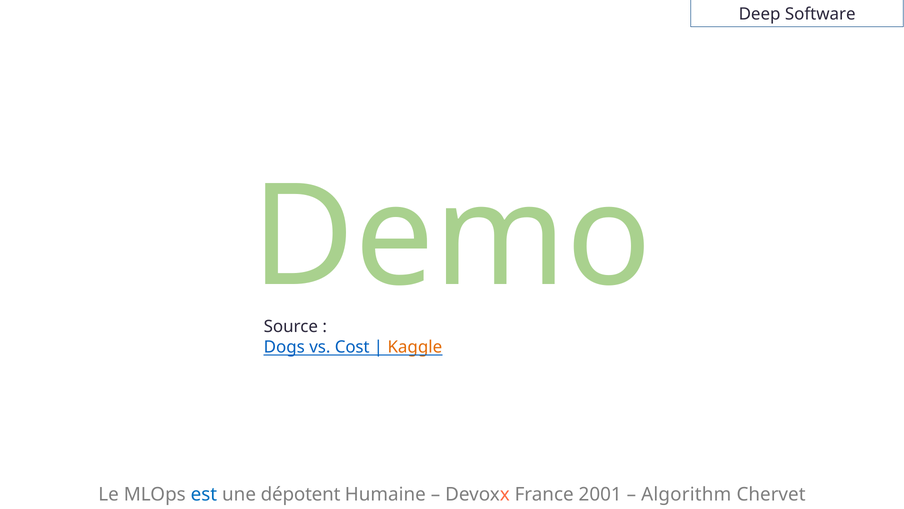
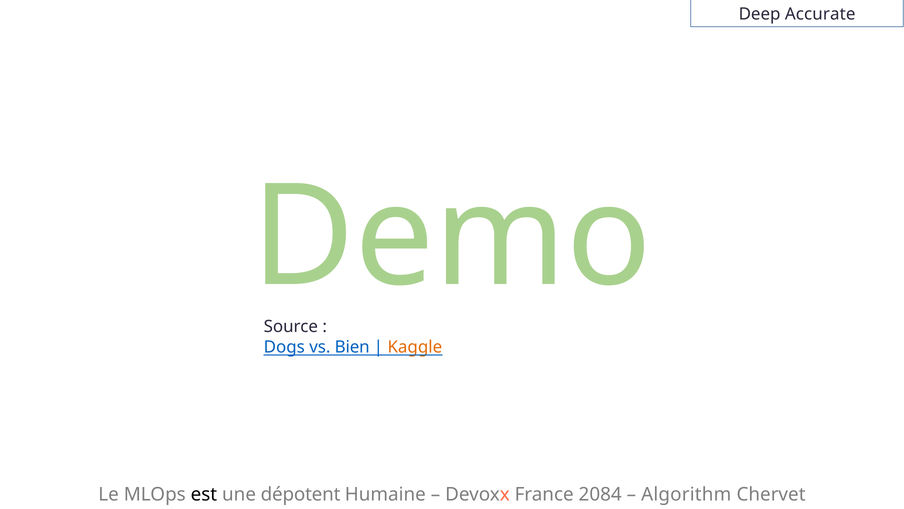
Software: Software -> Accurate
Cost: Cost -> Bien
est colour: blue -> black
2001: 2001 -> 2084
